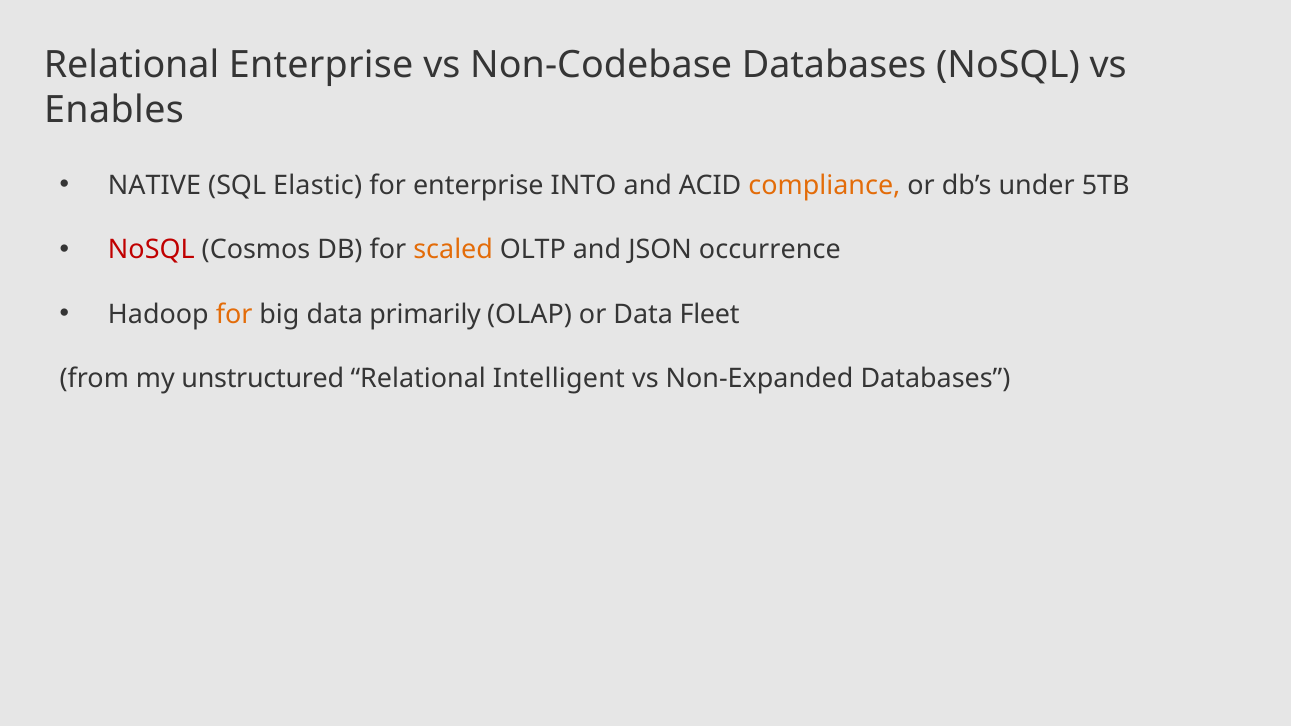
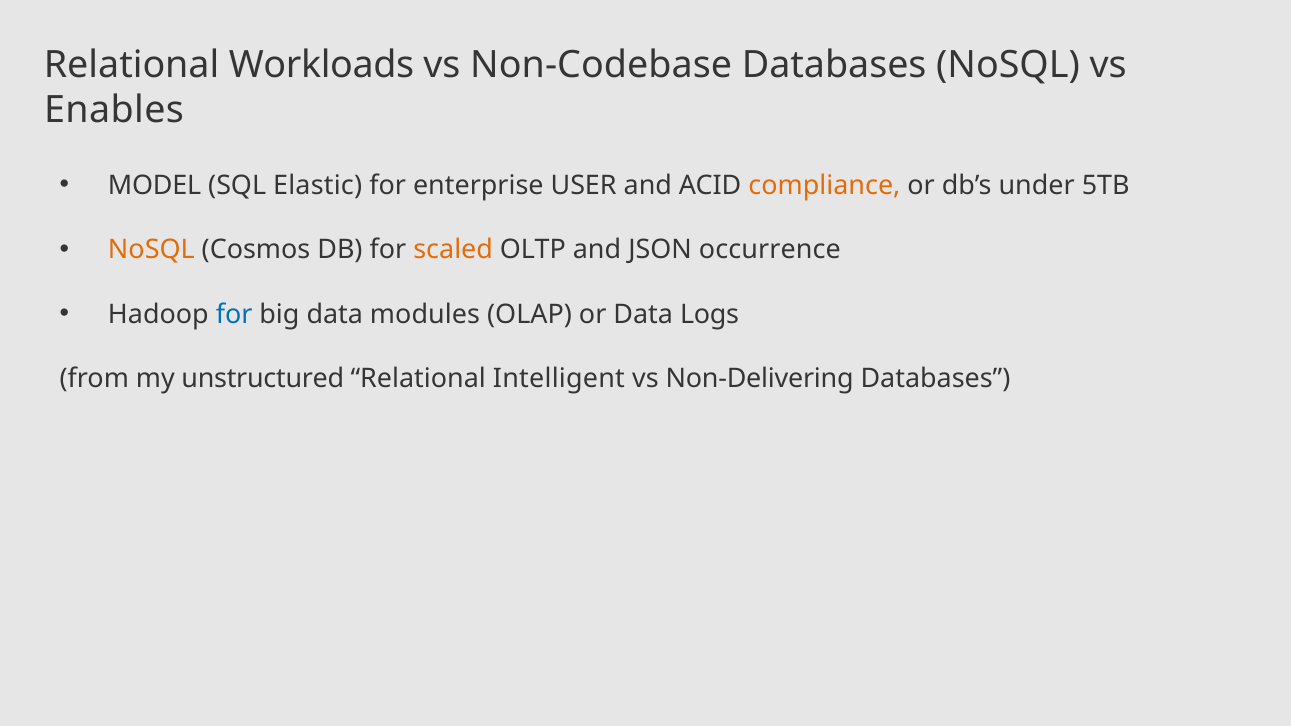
Relational Enterprise: Enterprise -> Workloads
NATIVE: NATIVE -> MODEL
INTO: INTO -> USER
NoSQL at (151, 250) colour: red -> orange
for at (234, 314) colour: orange -> blue
primarily: primarily -> modules
Fleet: Fleet -> Logs
Non-Expanded: Non-Expanded -> Non-Delivering
